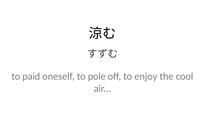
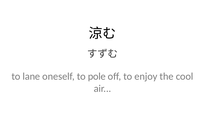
paid: paid -> lane
